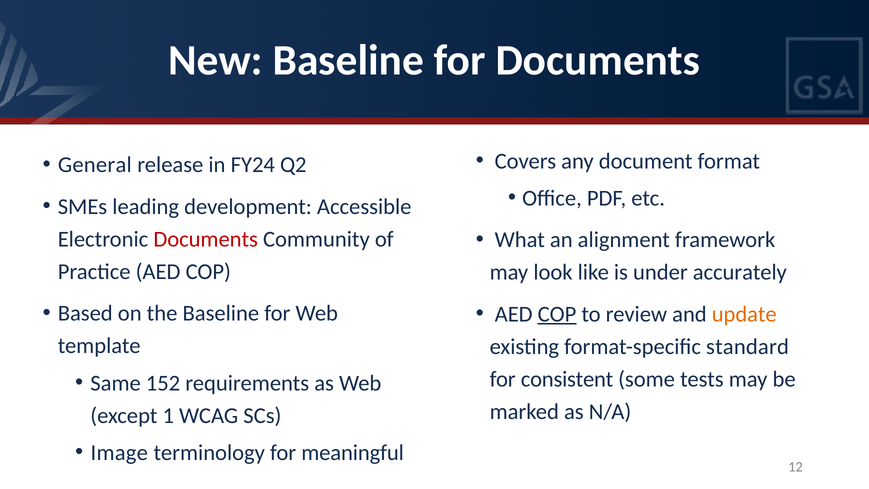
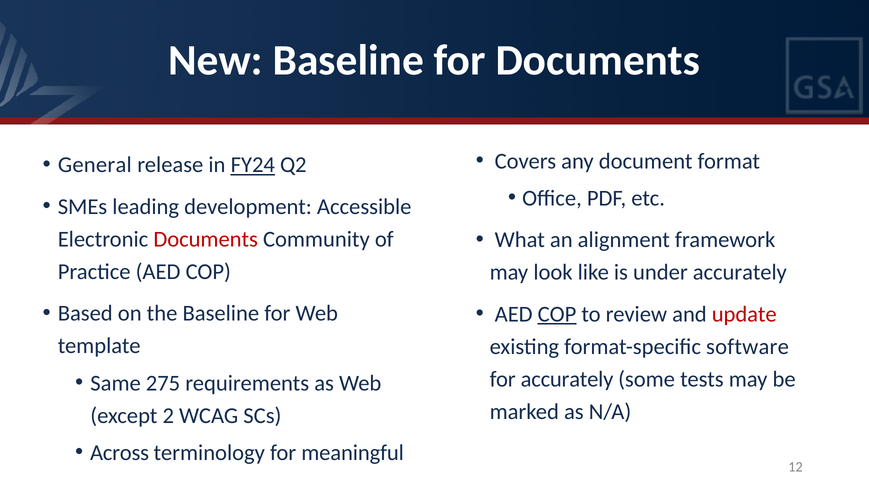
FY24 underline: none -> present
update colour: orange -> red
standard: standard -> software
for consistent: consistent -> accurately
152: 152 -> 275
1: 1 -> 2
Image: Image -> Across
